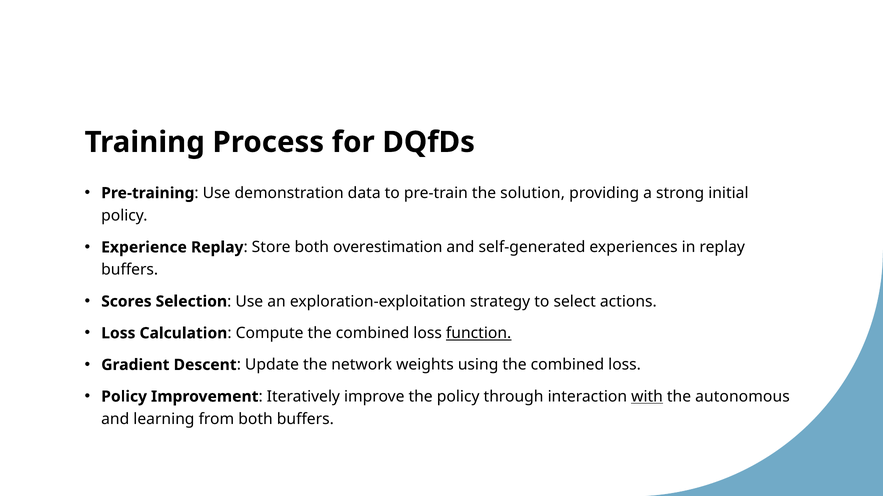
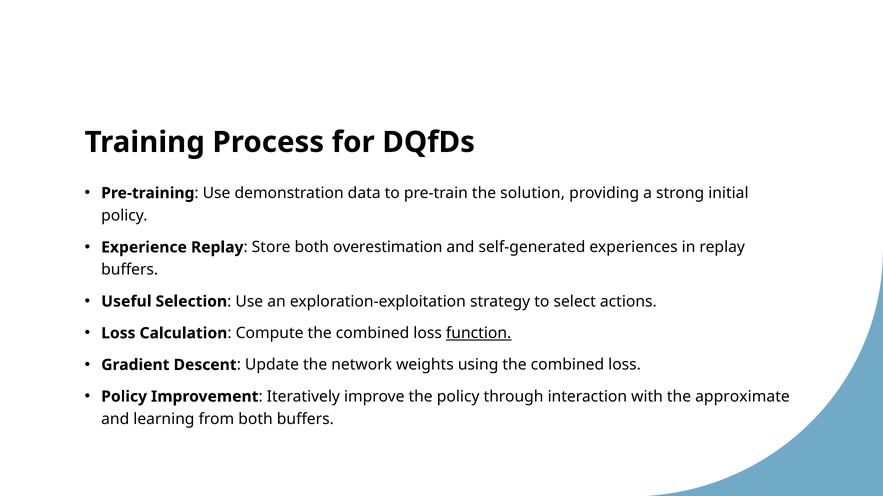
Scores: Scores -> Useful
with underline: present -> none
autonomous: autonomous -> approximate
